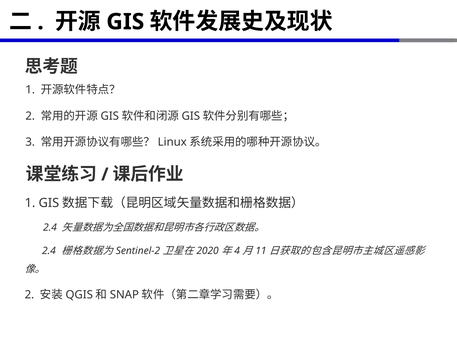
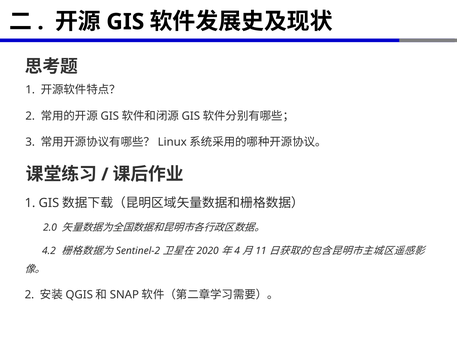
2.4 at (50, 228): 2.4 -> 2.0
2.4 at (49, 251): 2.4 -> 4.2
